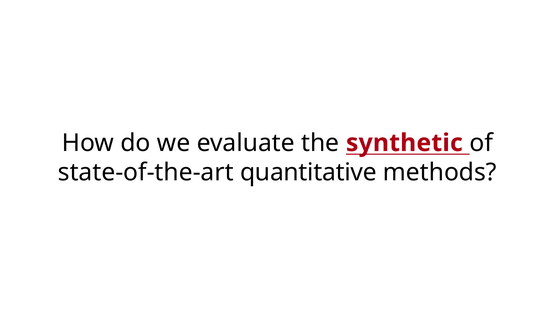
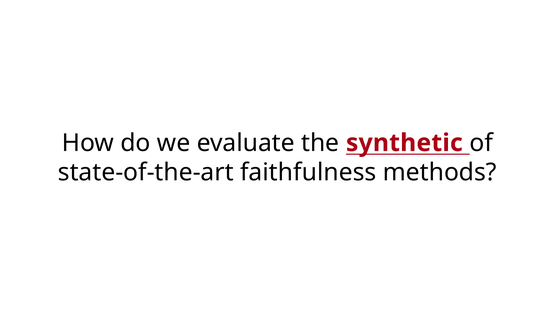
quantitative: quantitative -> faithfulness
